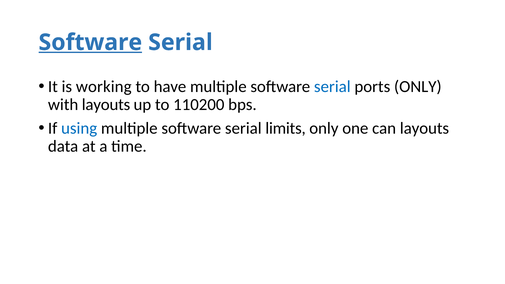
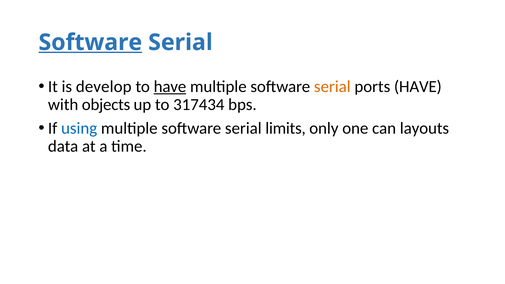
working: working -> develop
have at (170, 87) underline: none -> present
serial at (332, 87) colour: blue -> orange
ports ONLY: ONLY -> HAVE
with layouts: layouts -> objects
110200: 110200 -> 317434
